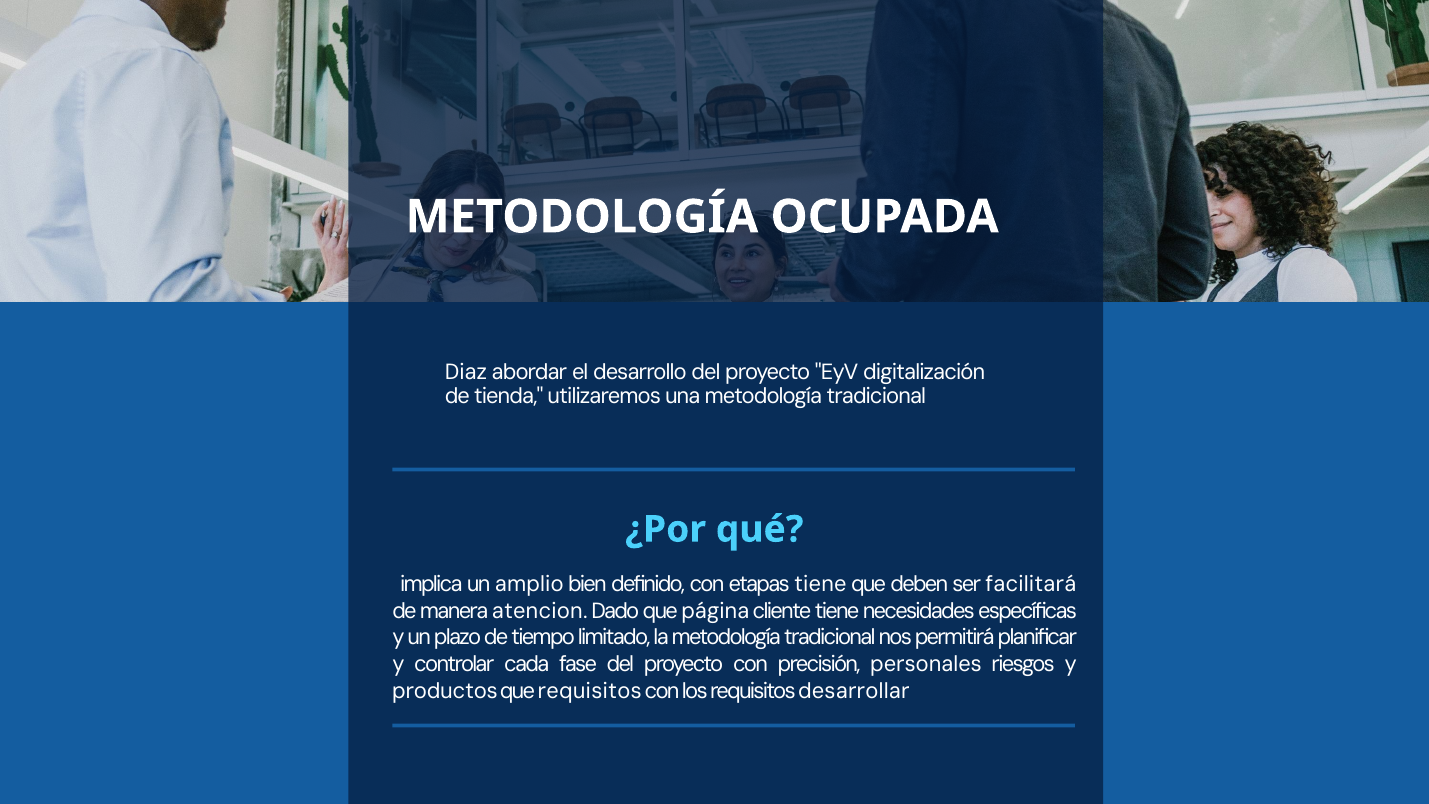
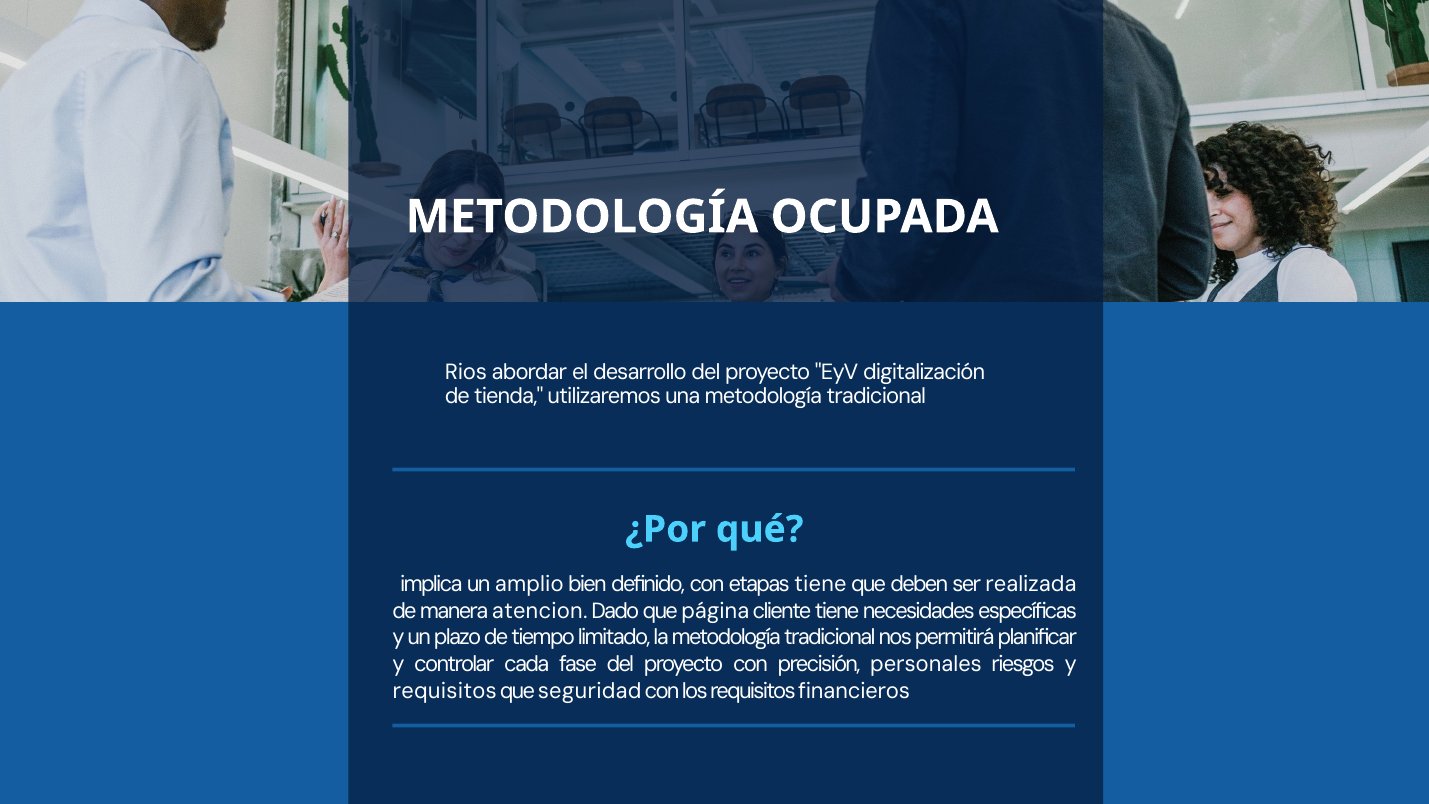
Diaz: Diaz -> Rios
facilitará: facilitará -> realizada
productos at (445, 691): productos -> requisitos
que requisitos: requisitos -> seguridad
desarrollar: desarrollar -> financieros
